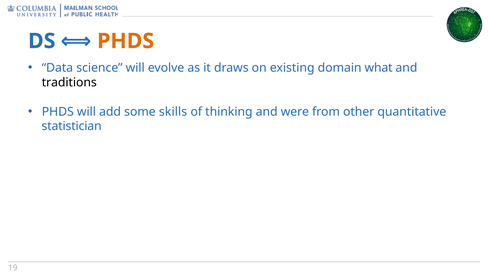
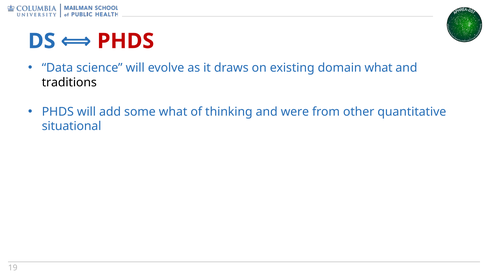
PHDS at (126, 41) colour: orange -> red
some skills: skills -> what
statistician: statistician -> situational
